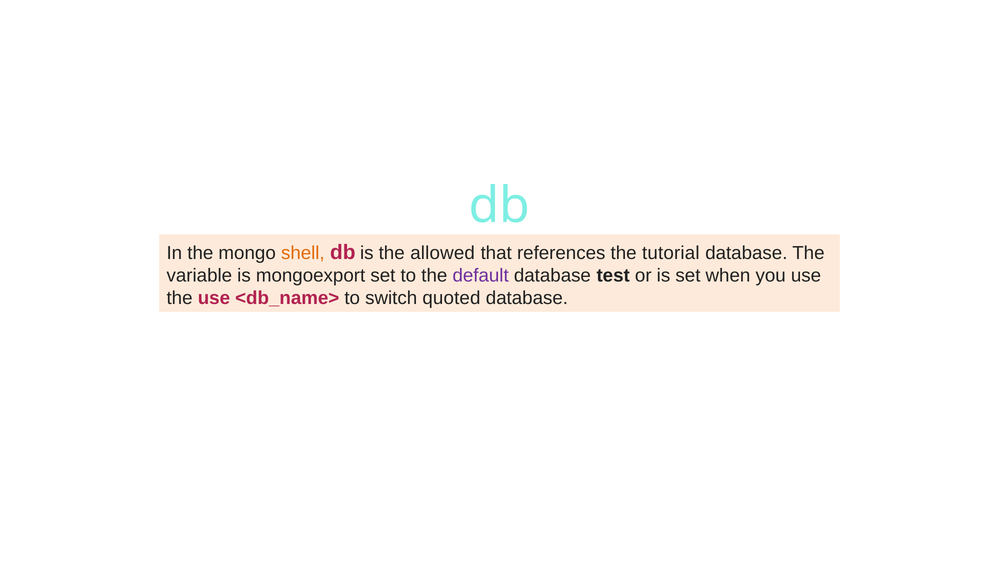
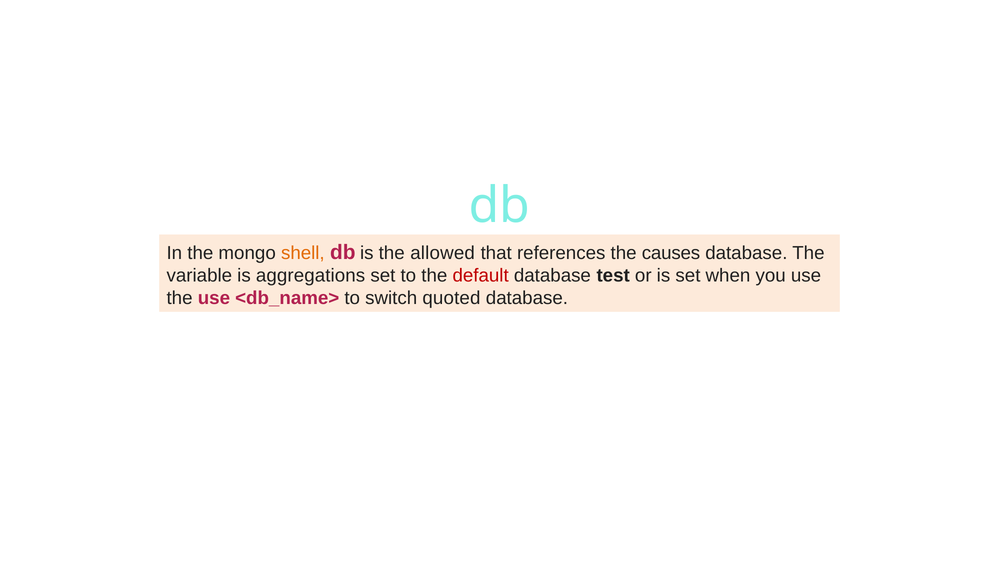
tutorial: tutorial -> causes
mongoexport: mongoexport -> aggregations
default colour: purple -> red
